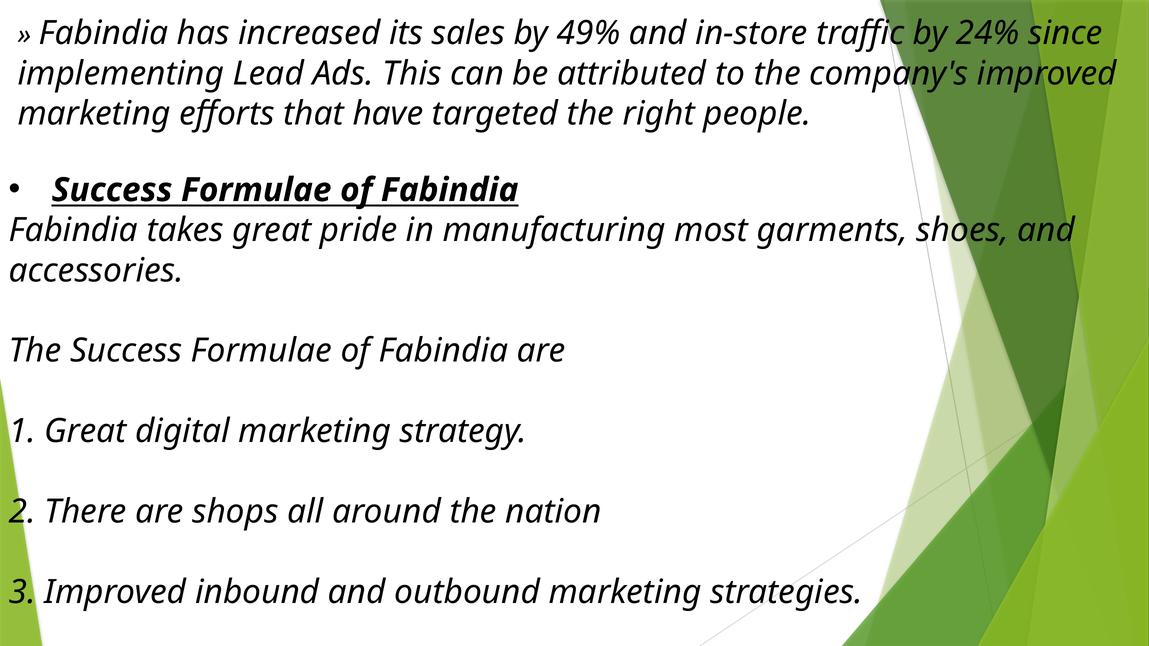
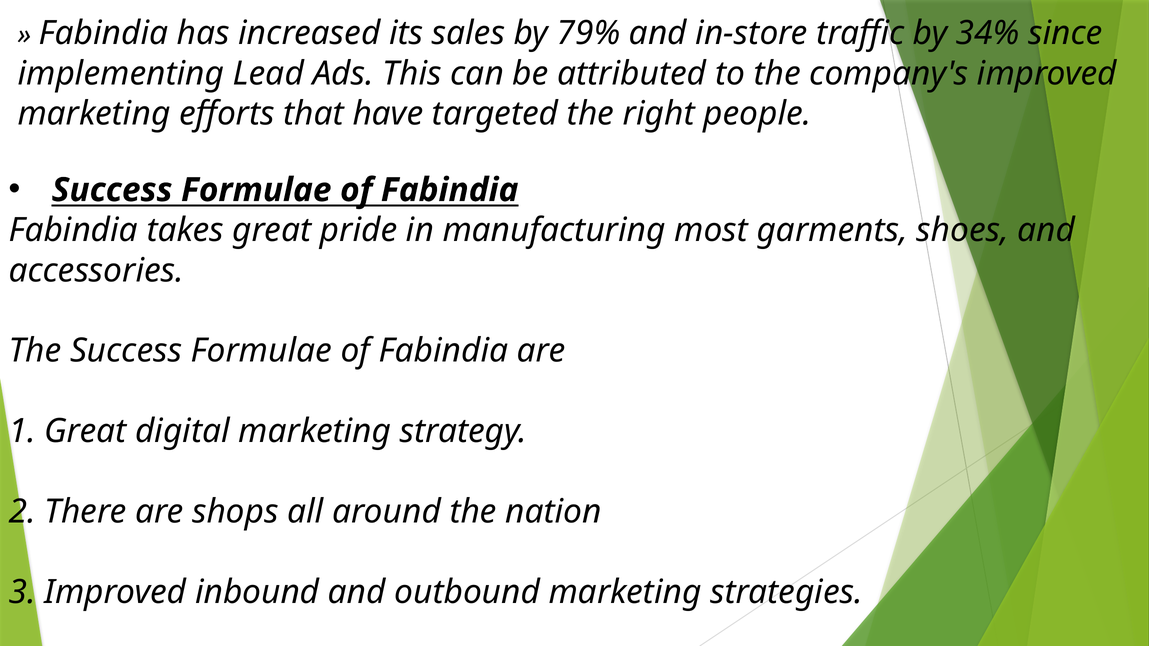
49%: 49% -> 79%
24%: 24% -> 34%
